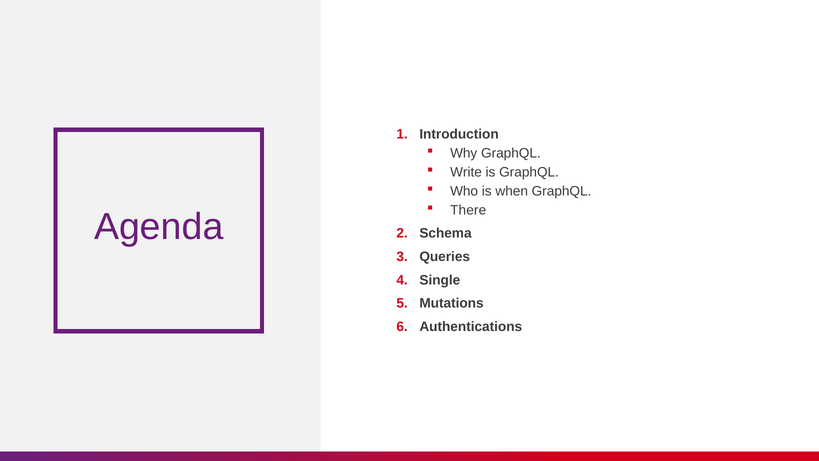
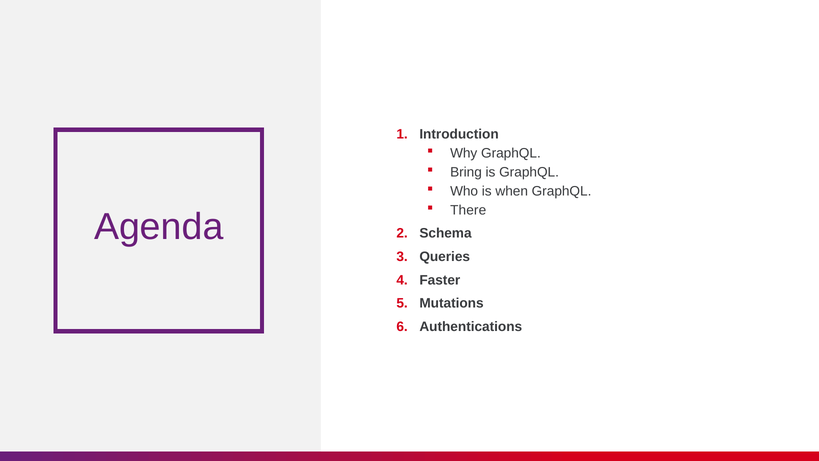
Write: Write -> Bring
Single: Single -> Faster
